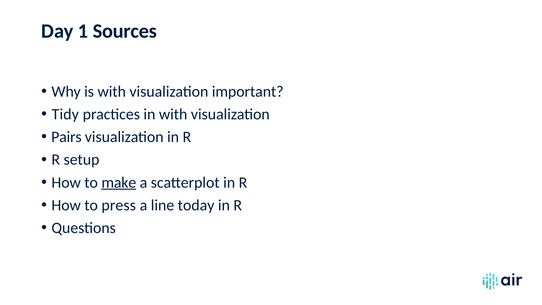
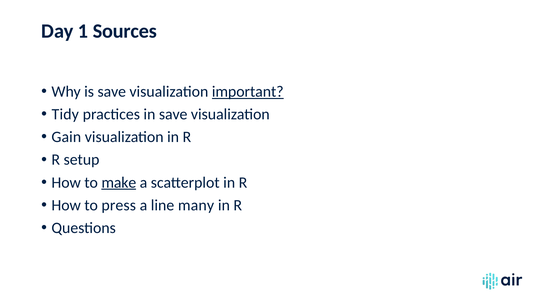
is with: with -> save
important underline: none -> present
in with: with -> save
Pairs: Pairs -> Gain
today: today -> many
